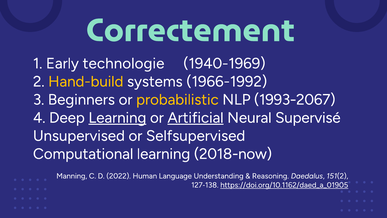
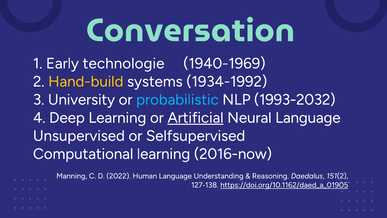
Correctement: Correctement -> Conversation
1966-1992: 1966-1992 -> 1934-1992
Beginners: Beginners -> University
probabilistic colour: yellow -> light blue
1993-2067: 1993-2067 -> 1993-2032
Learning at (117, 118) underline: present -> none
Neural Supervisé: Supervisé -> Language
2018-now: 2018-now -> 2016-now
